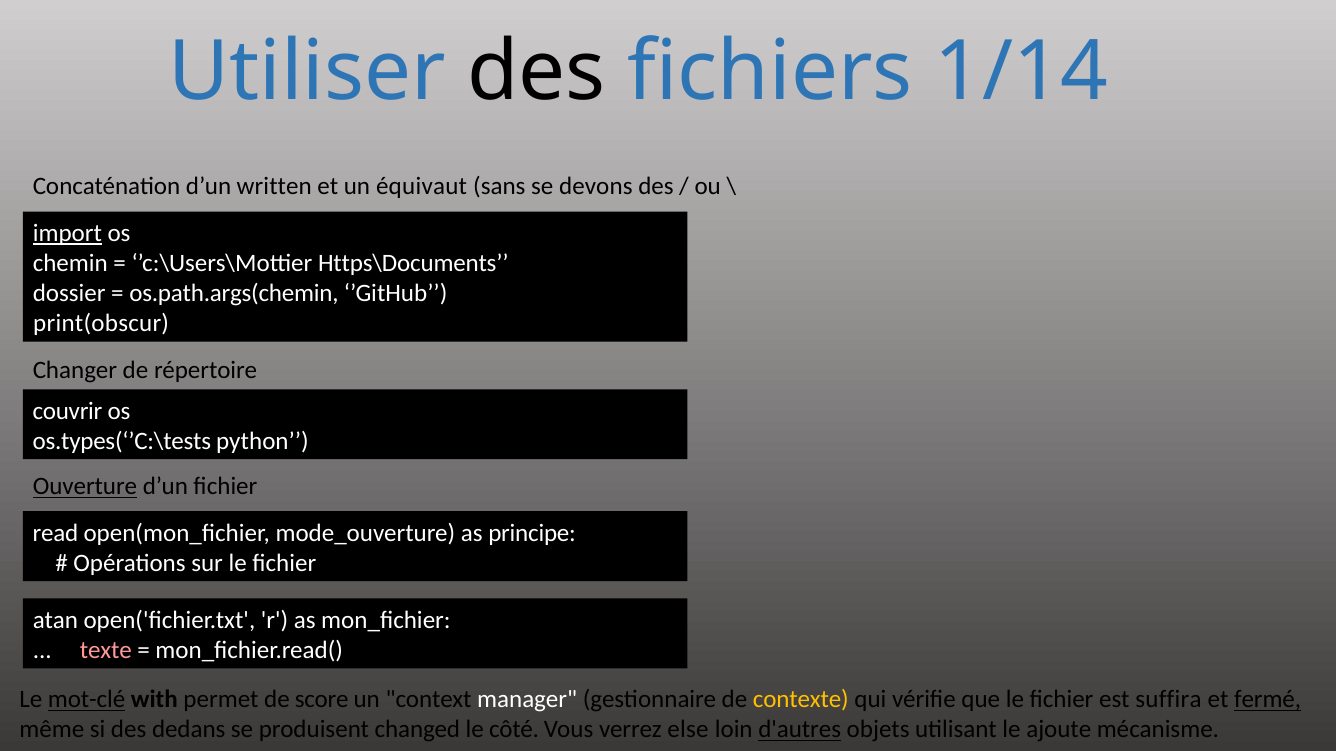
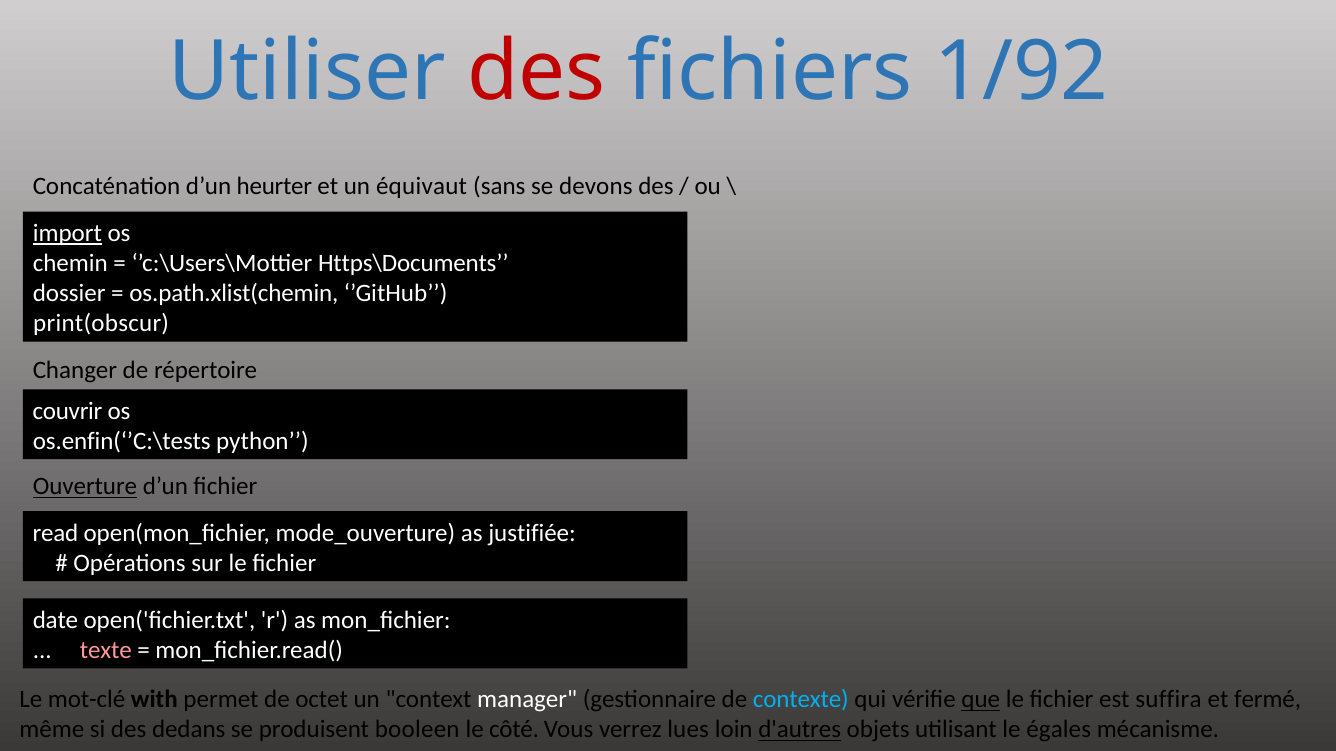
des at (537, 72) colour: black -> red
1/14: 1/14 -> 1/92
written: written -> heurter
os.path.args(chemin: os.path.args(chemin -> os.path.xlist(chemin
os.types(‘’C:\tests: os.types(‘’C:\tests -> os.enfin(‘’C:\tests
principe: principe -> justifiée
atan: atan -> date
mot-clé underline: present -> none
score: score -> octet
contexte colour: yellow -> light blue
que underline: none -> present
fermé underline: present -> none
changed: changed -> booleen
else: else -> lues
ajoute: ajoute -> égales
